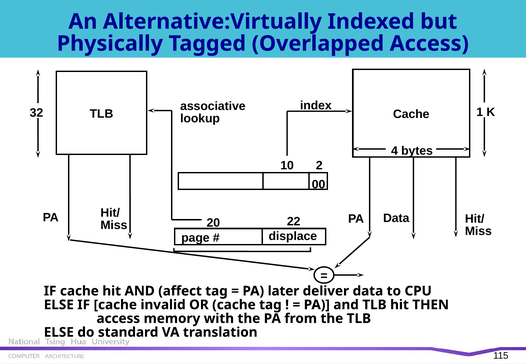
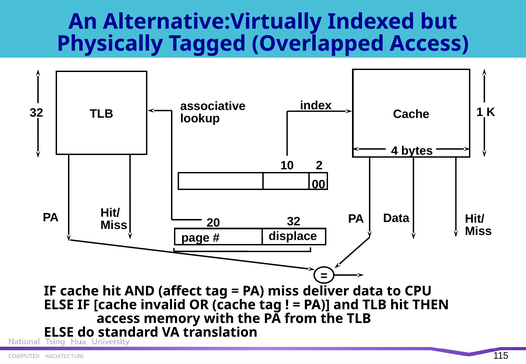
20 22: 22 -> 32
PA later: later -> miss
